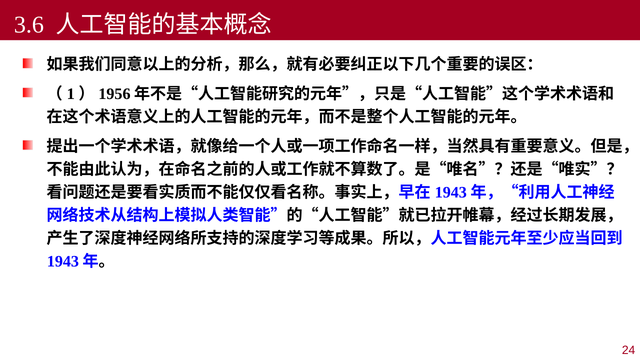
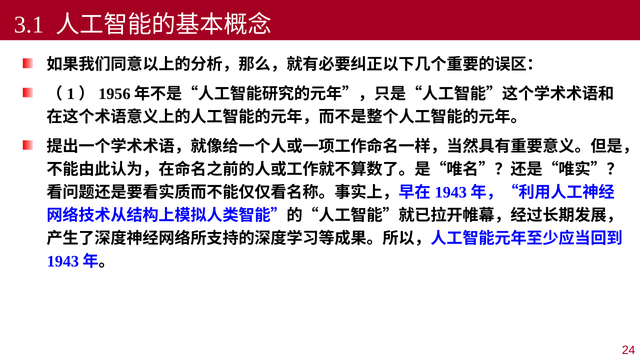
3.6: 3.6 -> 3.1
